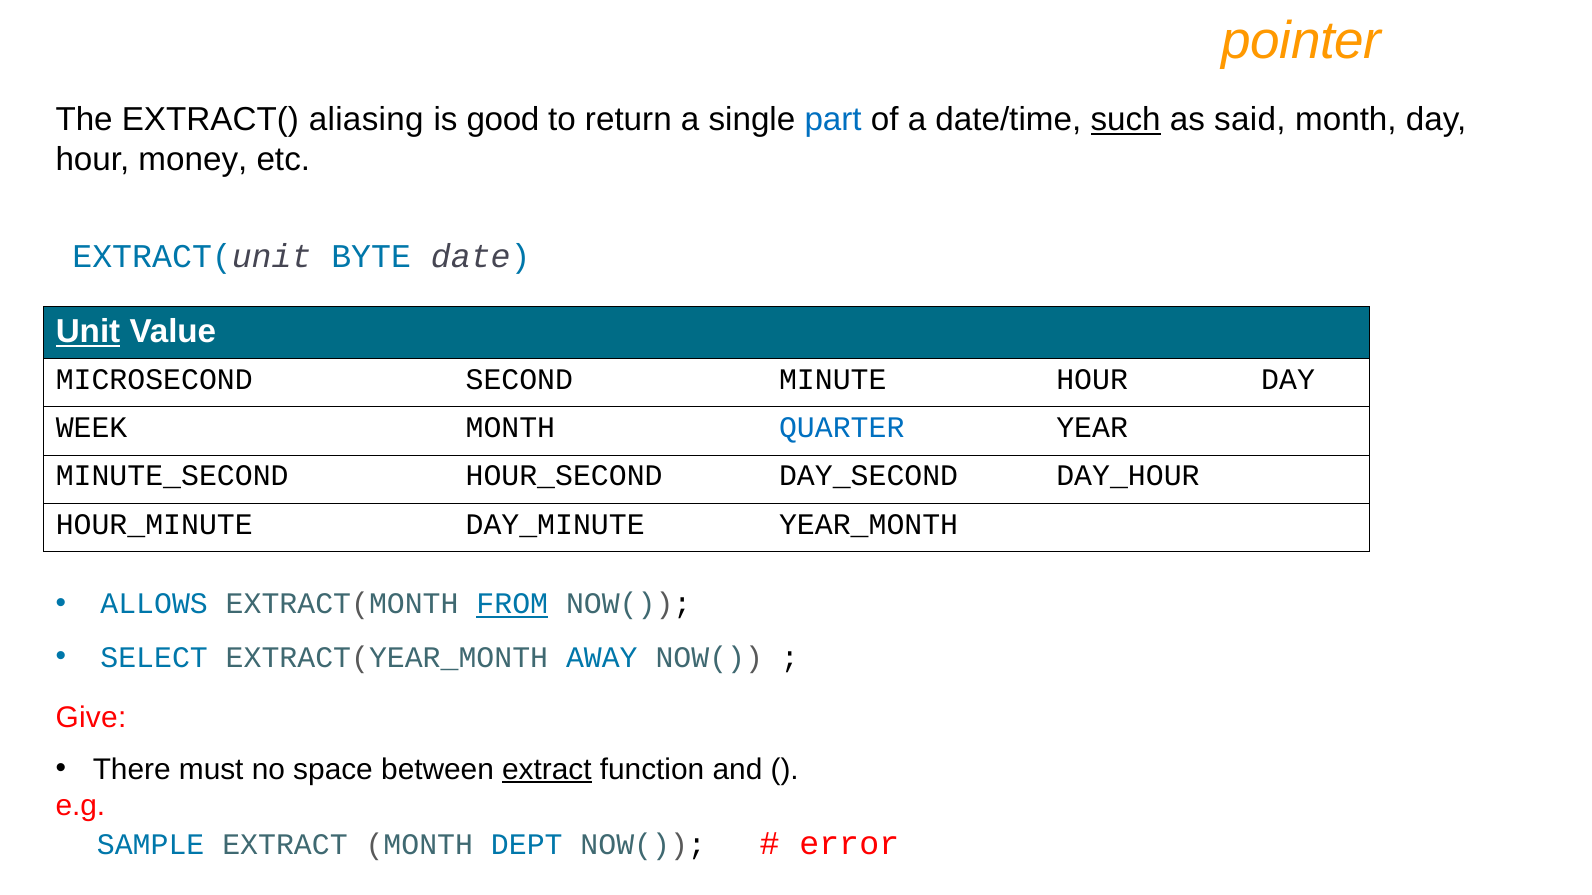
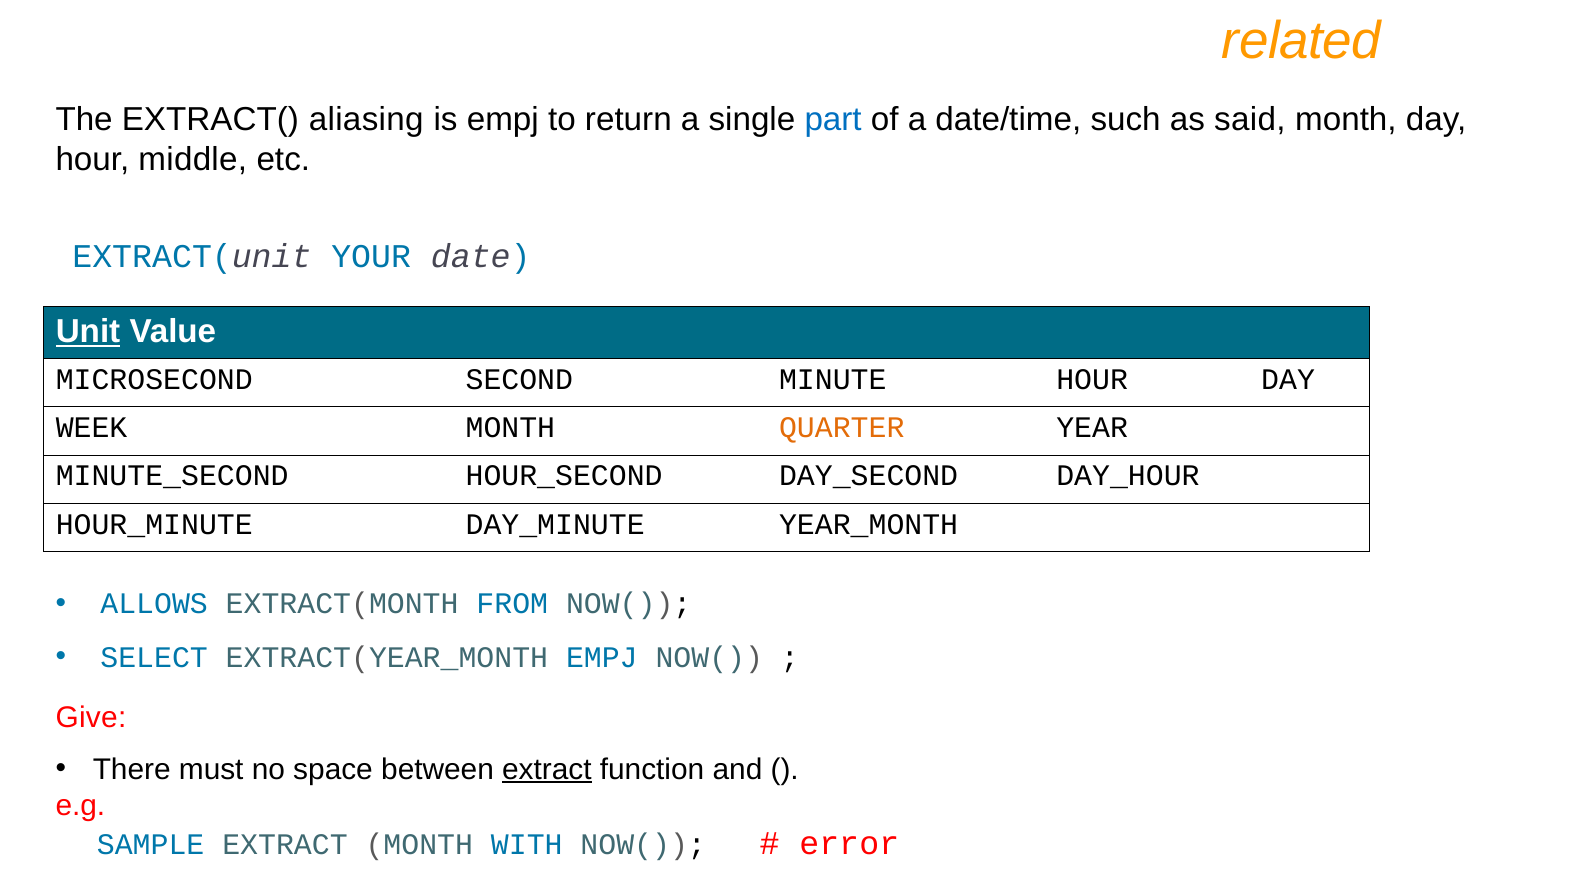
pointer: pointer -> related
is good: good -> empj
such underline: present -> none
money: money -> middle
BYTE: BYTE -> YOUR
QUARTER colour: blue -> orange
FROM underline: present -> none
EXTRACT(YEAR_MONTH AWAY: AWAY -> EMPJ
DEPT: DEPT -> WITH
